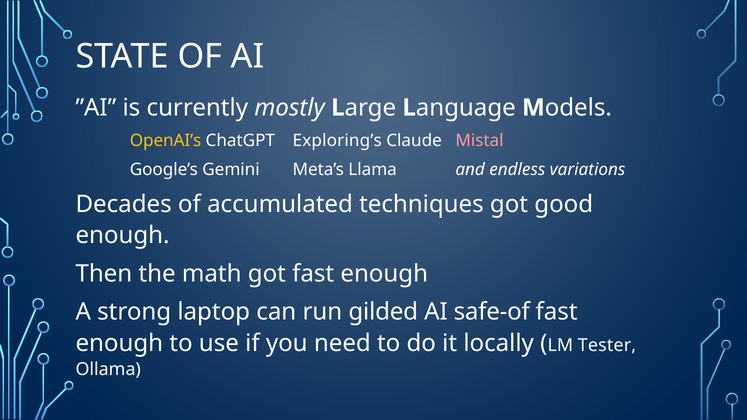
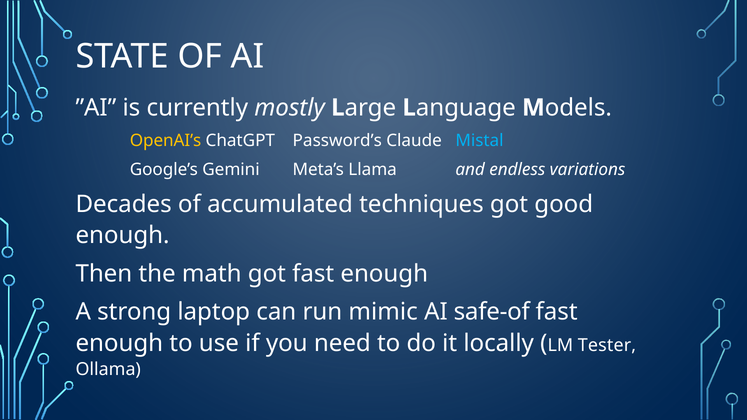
Exploring’s: Exploring’s -> Password’s
Mistal colour: pink -> light blue
gilded: gilded -> mimic
